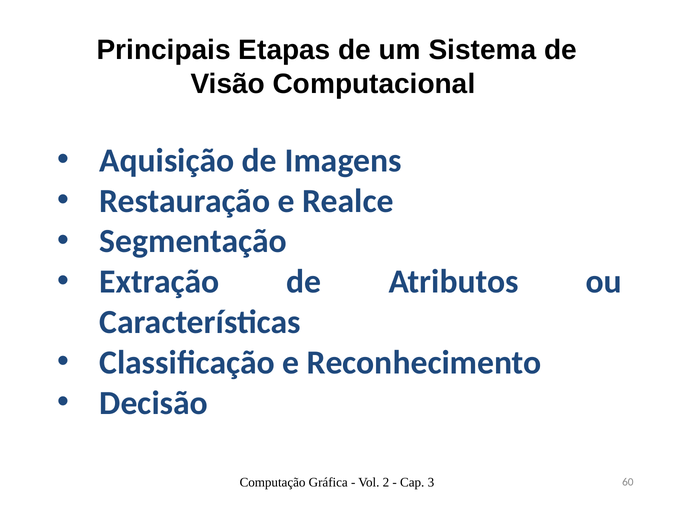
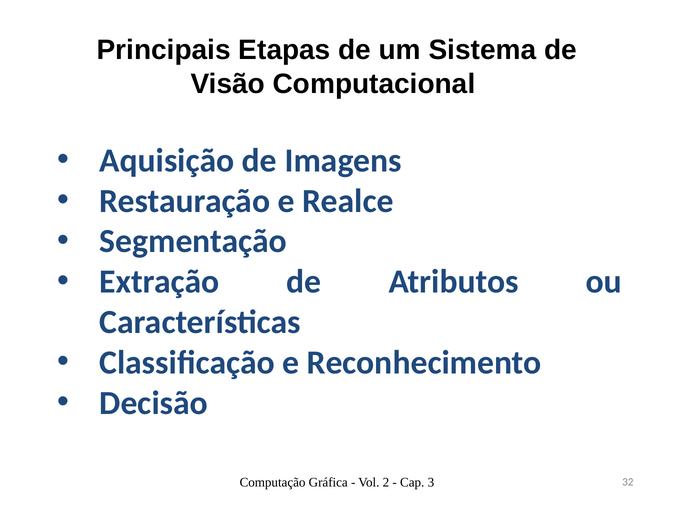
60: 60 -> 32
